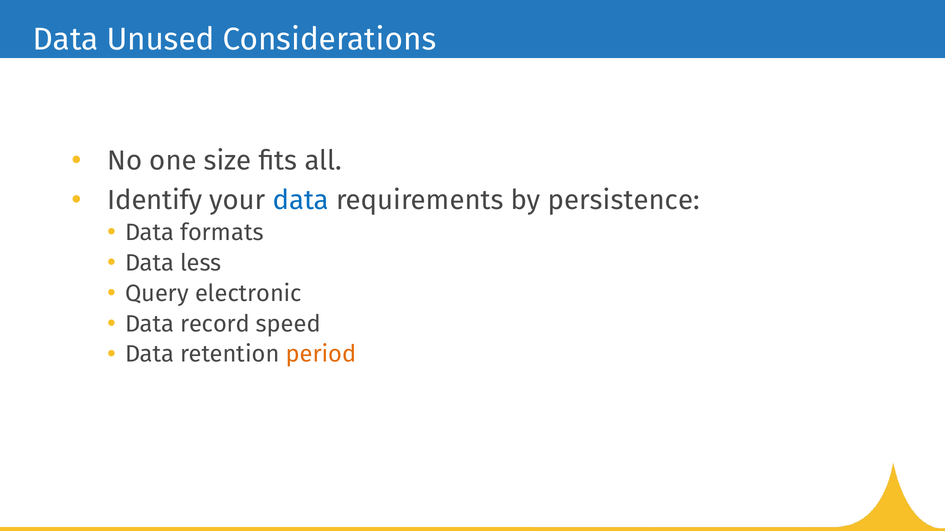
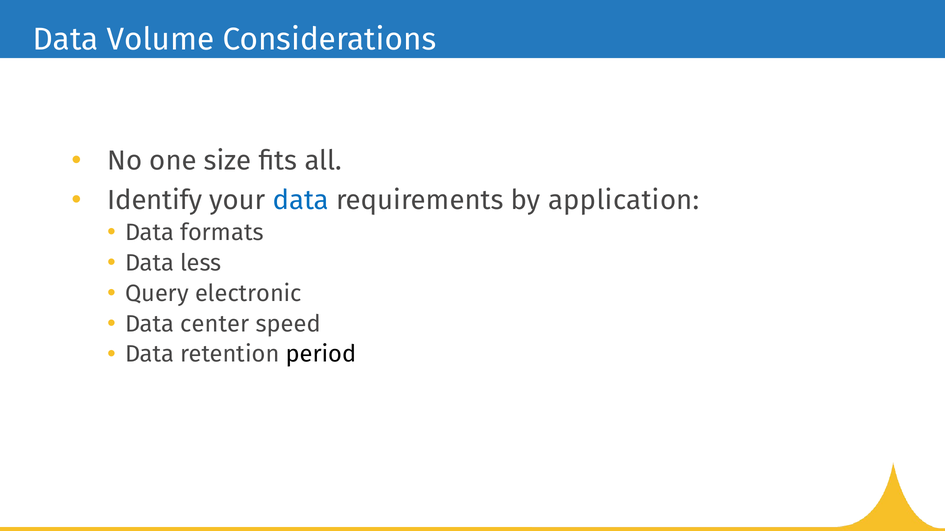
Unused: Unused -> Volume
persistence: persistence -> application
record: record -> center
period colour: orange -> black
